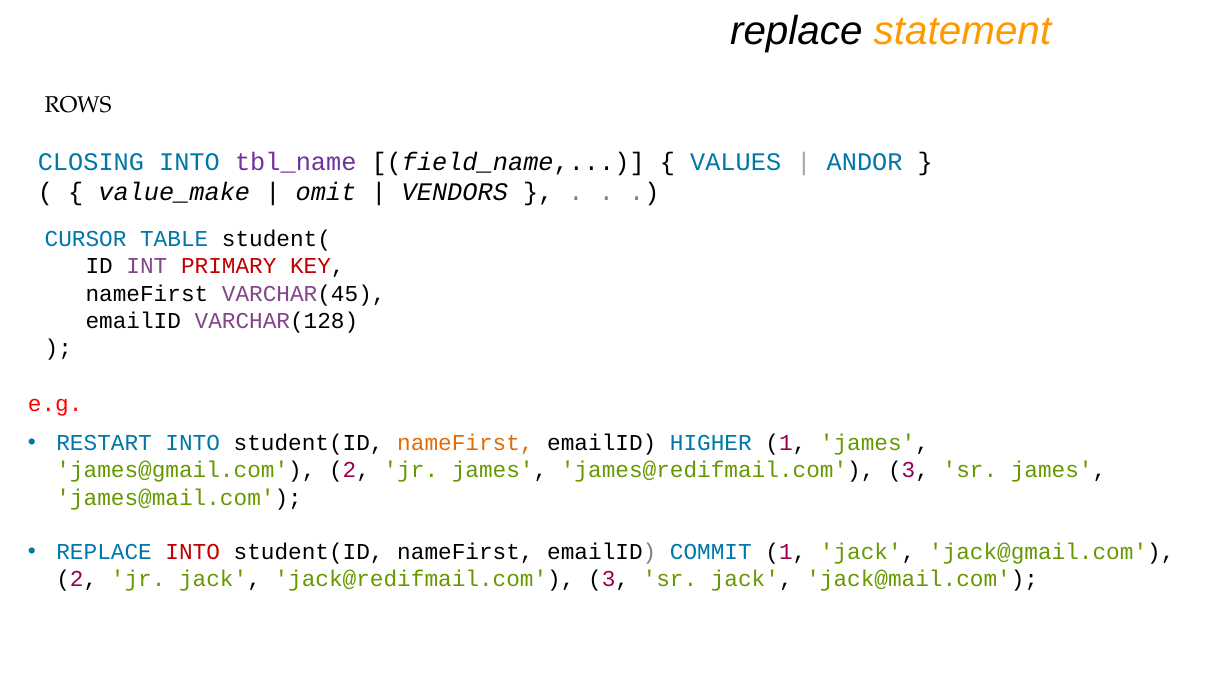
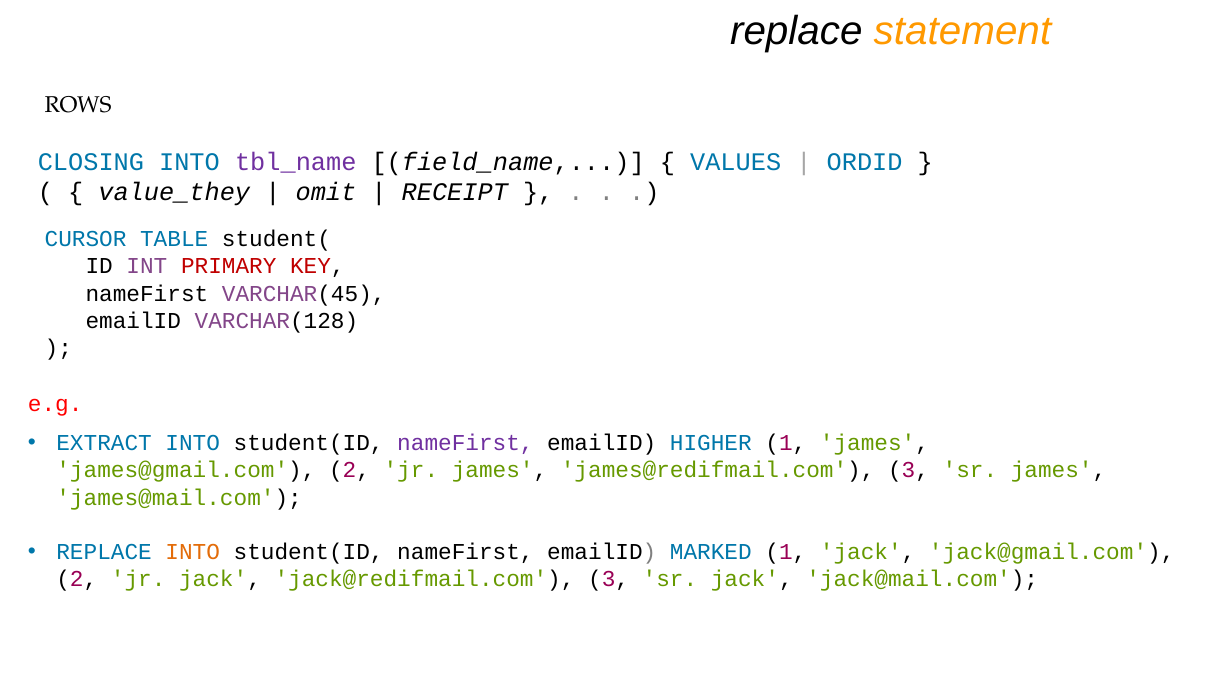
ANDOR: ANDOR -> ORDID
value_make: value_make -> value_they
VENDORS: VENDORS -> RECEIPT
RESTART: RESTART -> EXTRACT
nameFirst at (465, 443) colour: orange -> purple
INTO at (193, 552) colour: red -> orange
COMMIT: COMMIT -> MARKED
